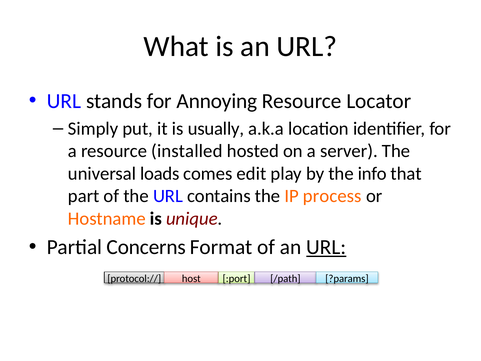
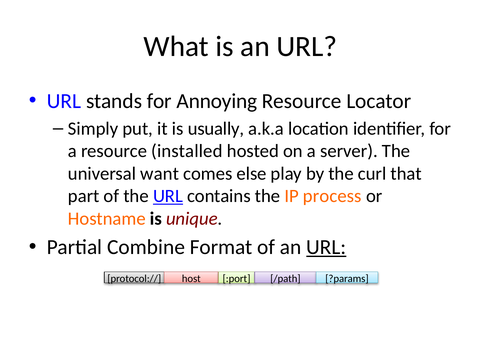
loads: loads -> want
edit: edit -> else
info: info -> curl
URL at (168, 196) underline: none -> present
Concerns: Concerns -> Combine
